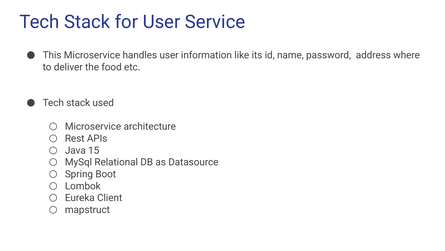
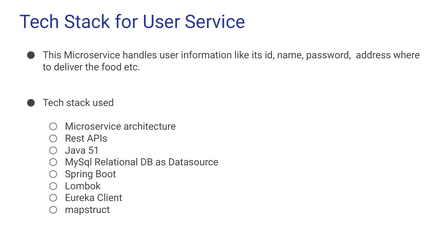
15: 15 -> 51
